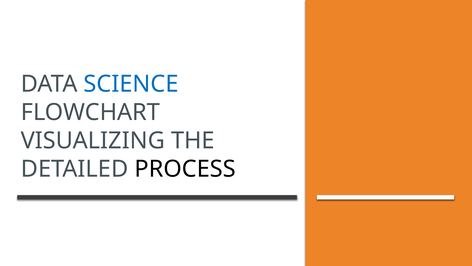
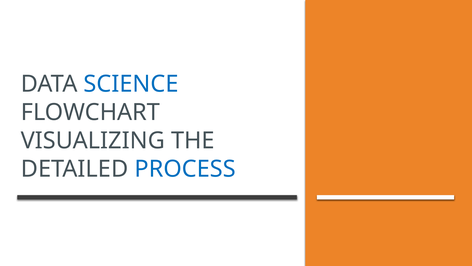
PROCESS colour: black -> blue
